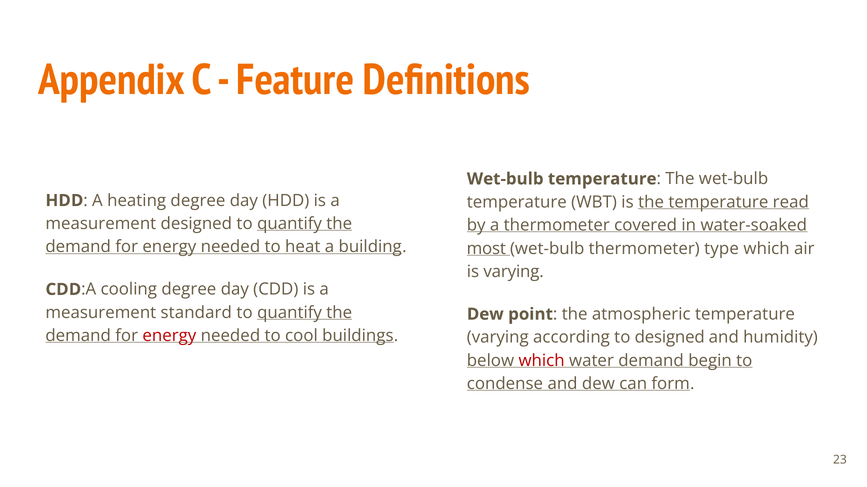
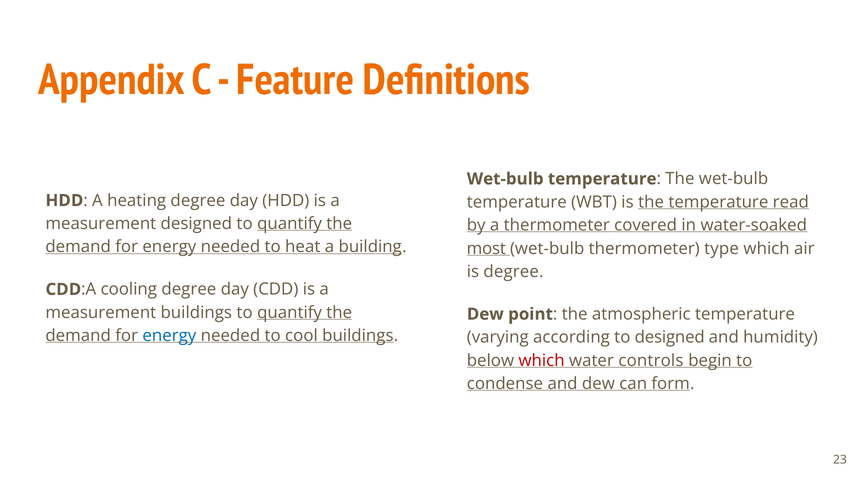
is varying: varying -> degree
measurement standard: standard -> buildings
energy at (169, 336) colour: red -> blue
water demand: demand -> controls
